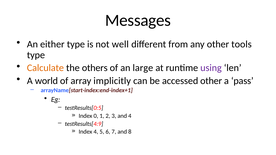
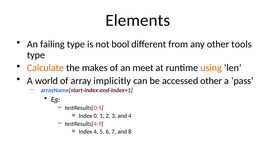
Messages: Messages -> Elements
either: either -> failing
well: well -> bool
others: others -> makes
large: large -> meet
using colour: purple -> orange
